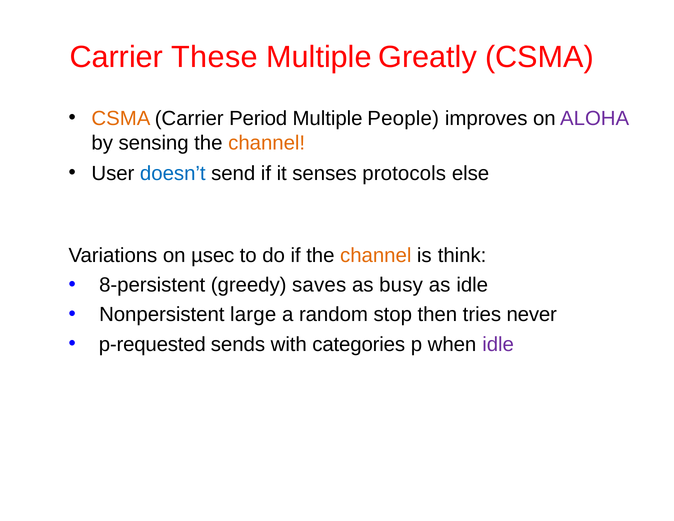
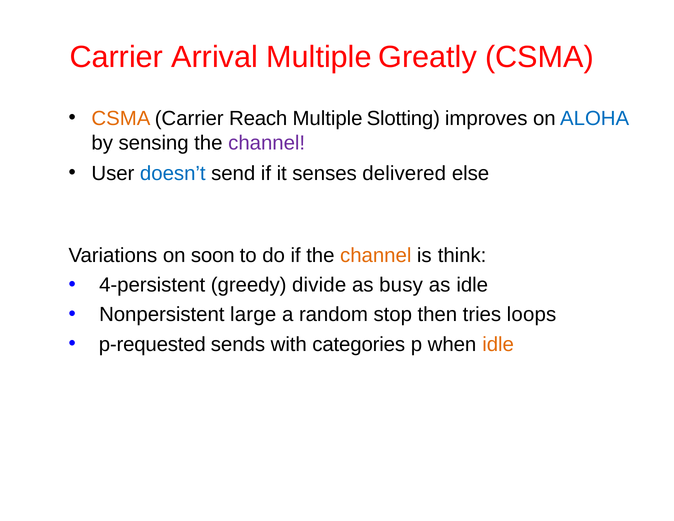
These: These -> Arrival
Period: Period -> Reach
People: People -> Slotting
ALOHA colour: purple -> blue
channel at (267, 143) colour: orange -> purple
protocols: protocols -> delivered
µsec: µsec -> soon
8-persistent: 8-persistent -> 4-persistent
saves: saves -> divide
never: never -> loops
idle at (498, 344) colour: purple -> orange
